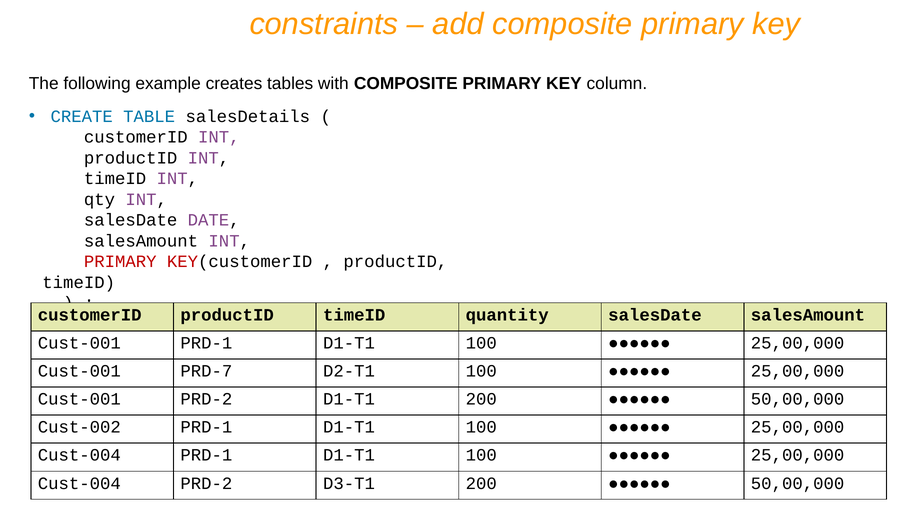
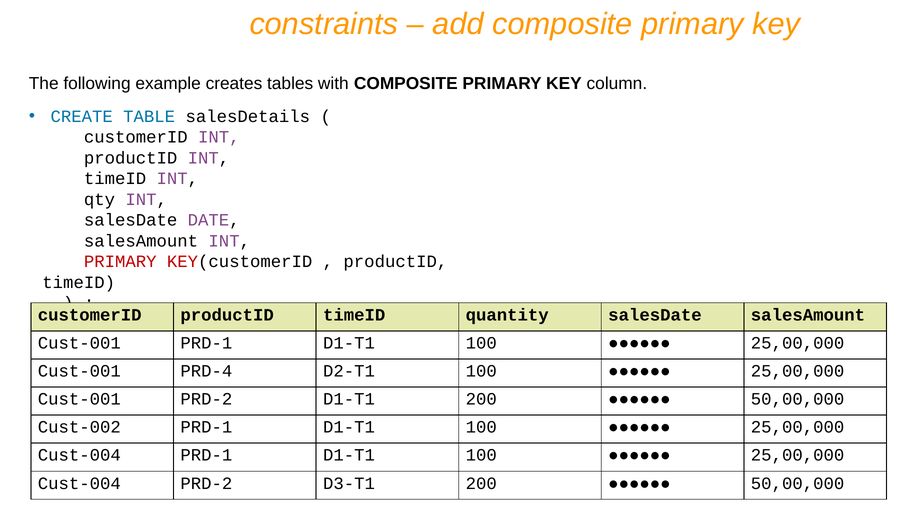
PRD-7: PRD-7 -> PRD-4
